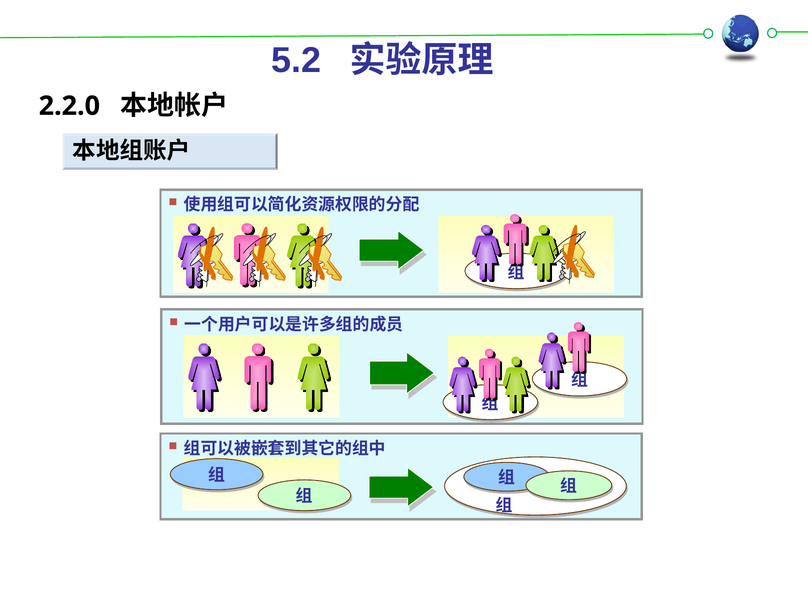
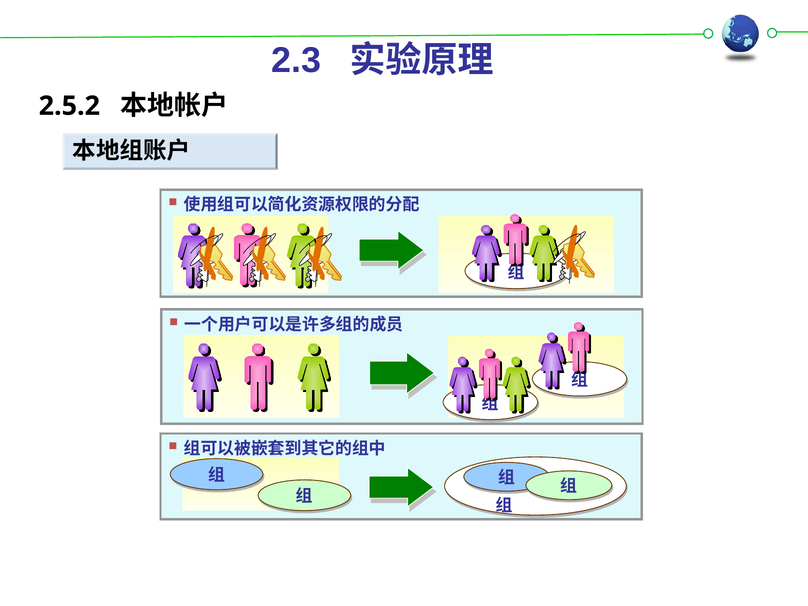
5.2: 5.2 -> 2.3
2.2.0: 2.2.0 -> 2.5.2
